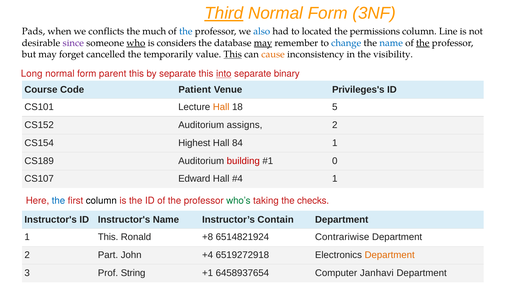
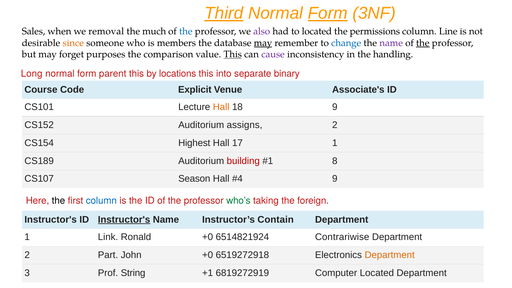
Form at (328, 13) underline: none -> present
Pads: Pads -> Sales
conflicts: conflicts -> removal
also colour: blue -> purple
since colour: purple -> orange
who underline: present -> none
considers: considers -> members
name at (391, 43) colour: blue -> purple
cancelled: cancelled -> purposes
temporarily: temporarily -> comparison
cause colour: orange -> purple
visibility: visibility -> handling
by separate: separate -> locations
into underline: present -> none
Patient: Patient -> Explicit
Privileges's: Privileges's -> Associate's
18 5: 5 -> 9
84: 84 -> 17
0: 0 -> 8
Edward: Edward -> Season
1 at (335, 179): 1 -> 9
the at (58, 201) colour: blue -> black
column at (101, 201) colour: black -> blue
checks: checks -> foreign
Instructor's at (124, 220) underline: none -> present
1 This: This -> Link
Ronald +8: +8 -> +0
John +4: +4 -> +0
6458937654: 6458937654 -> 6819272919
Computer Janhavi: Janhavi -> Located
